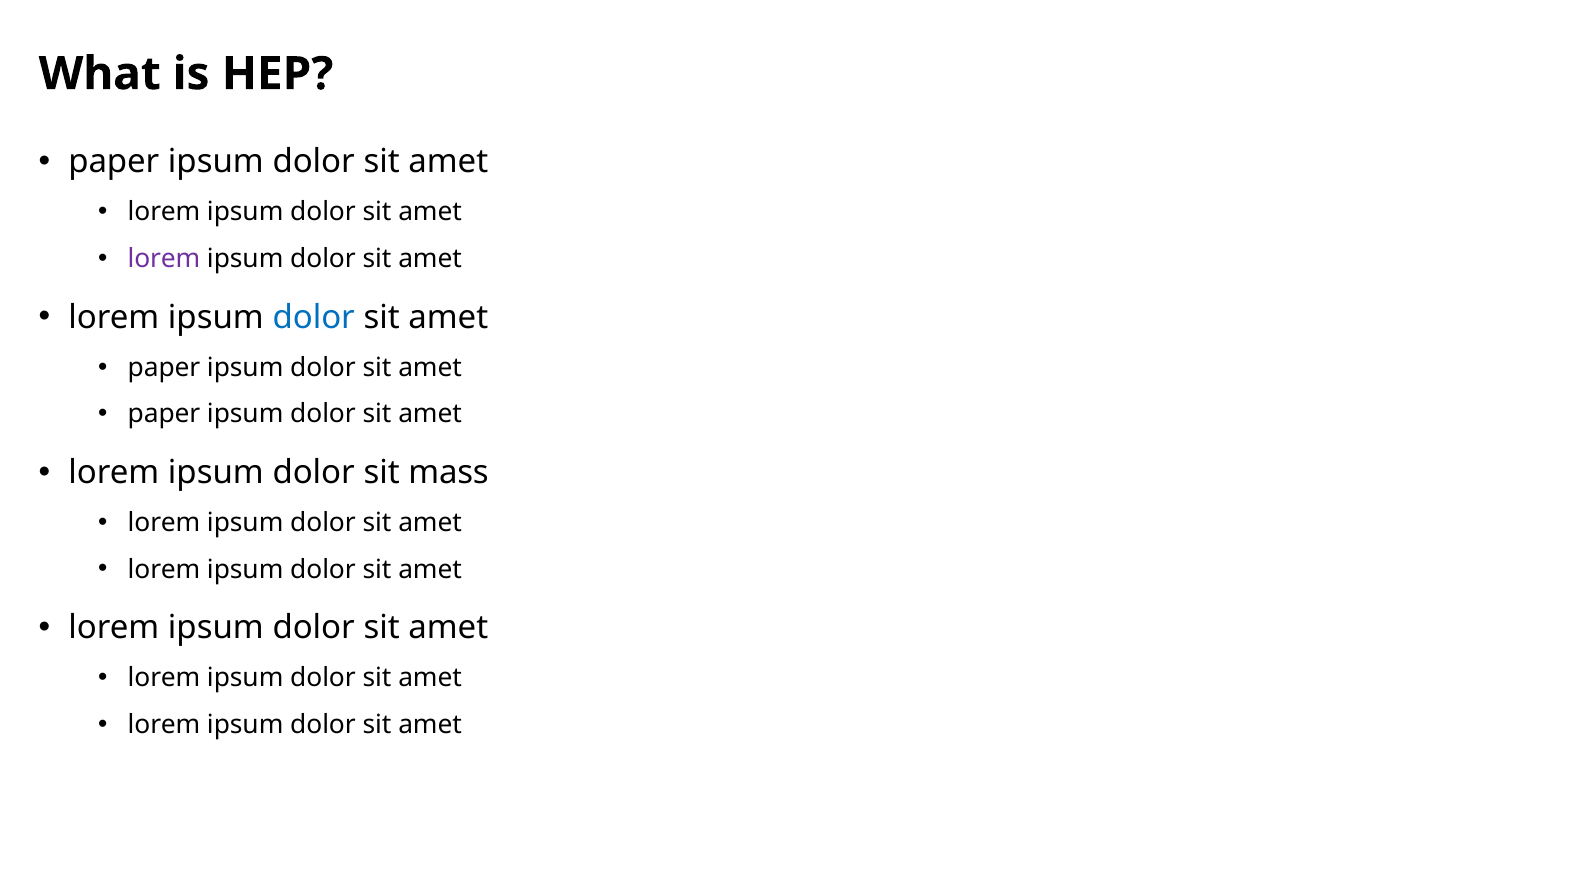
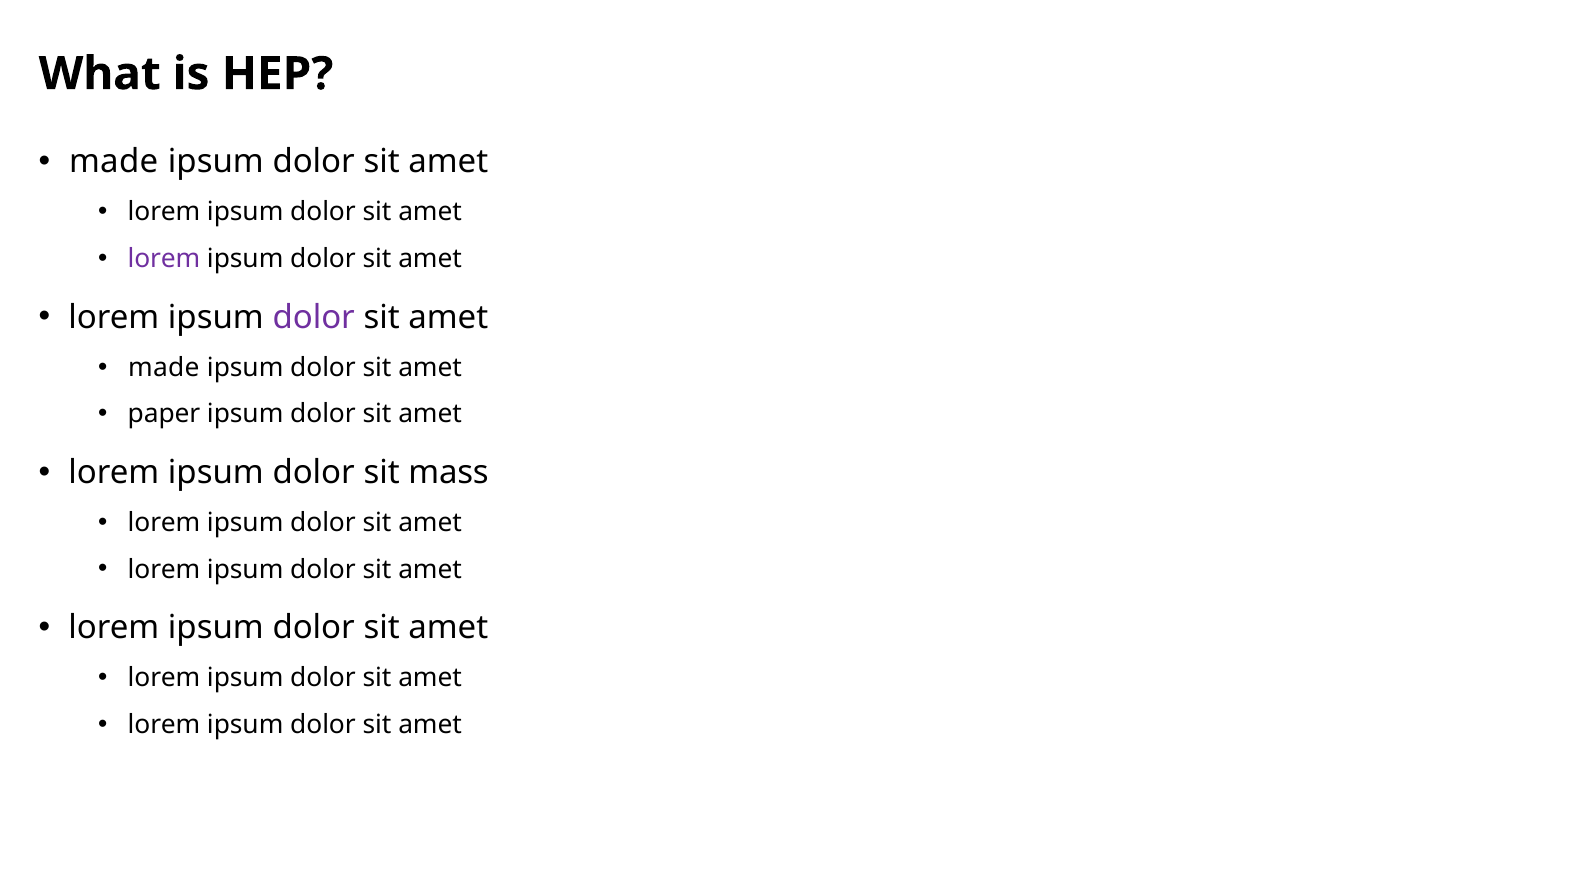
paper at (114, 162): paper -> made
dolor at (314, 317) colour: blue -> purple
paper at (164, 367): paper -> made
